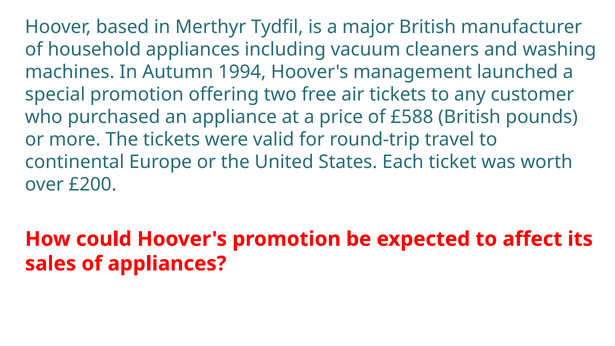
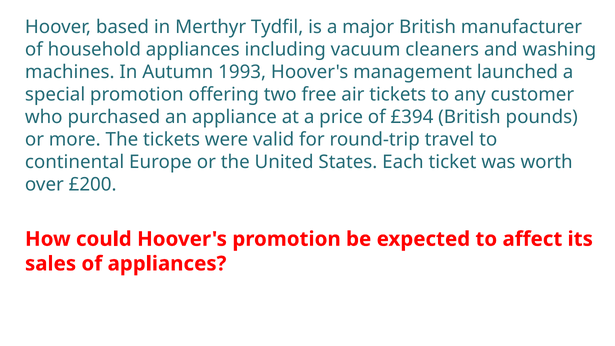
1994: 1994 -> 1993
£588: £588 -> £394
